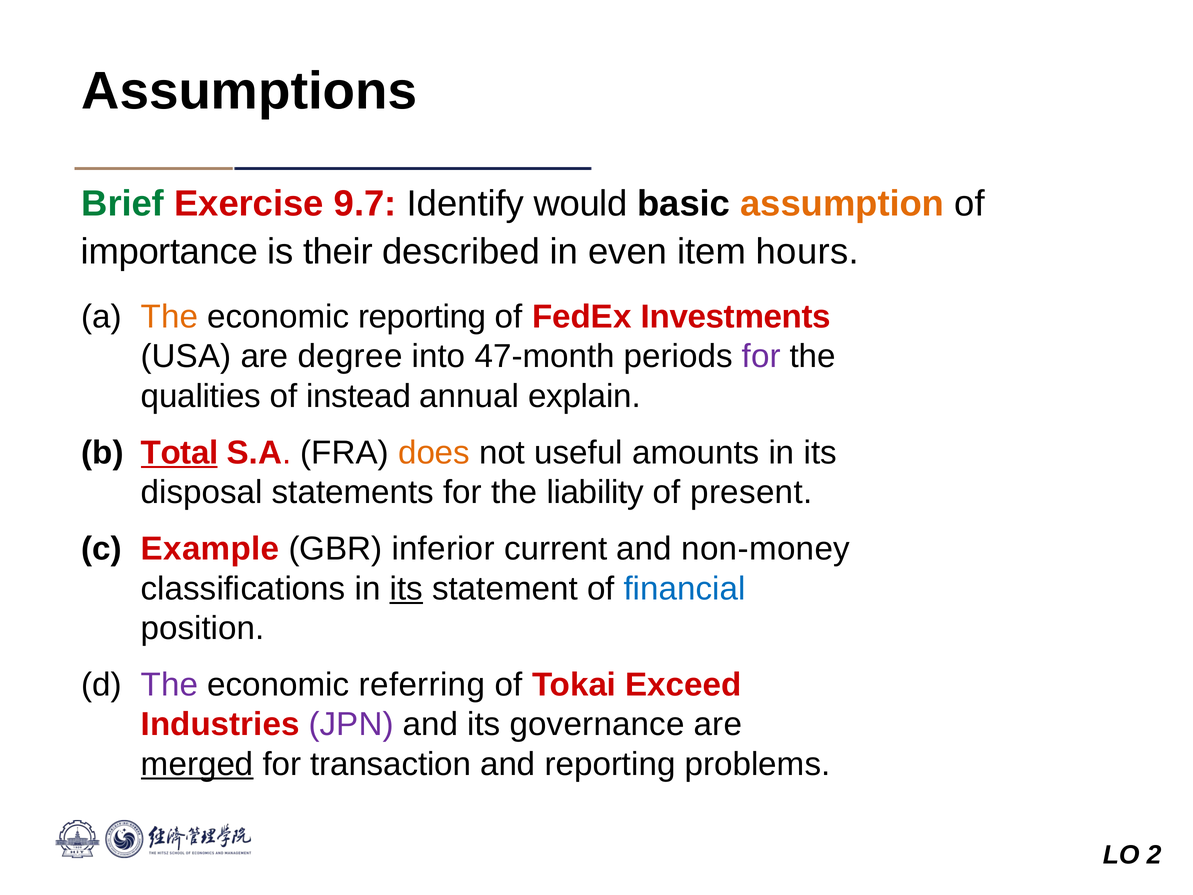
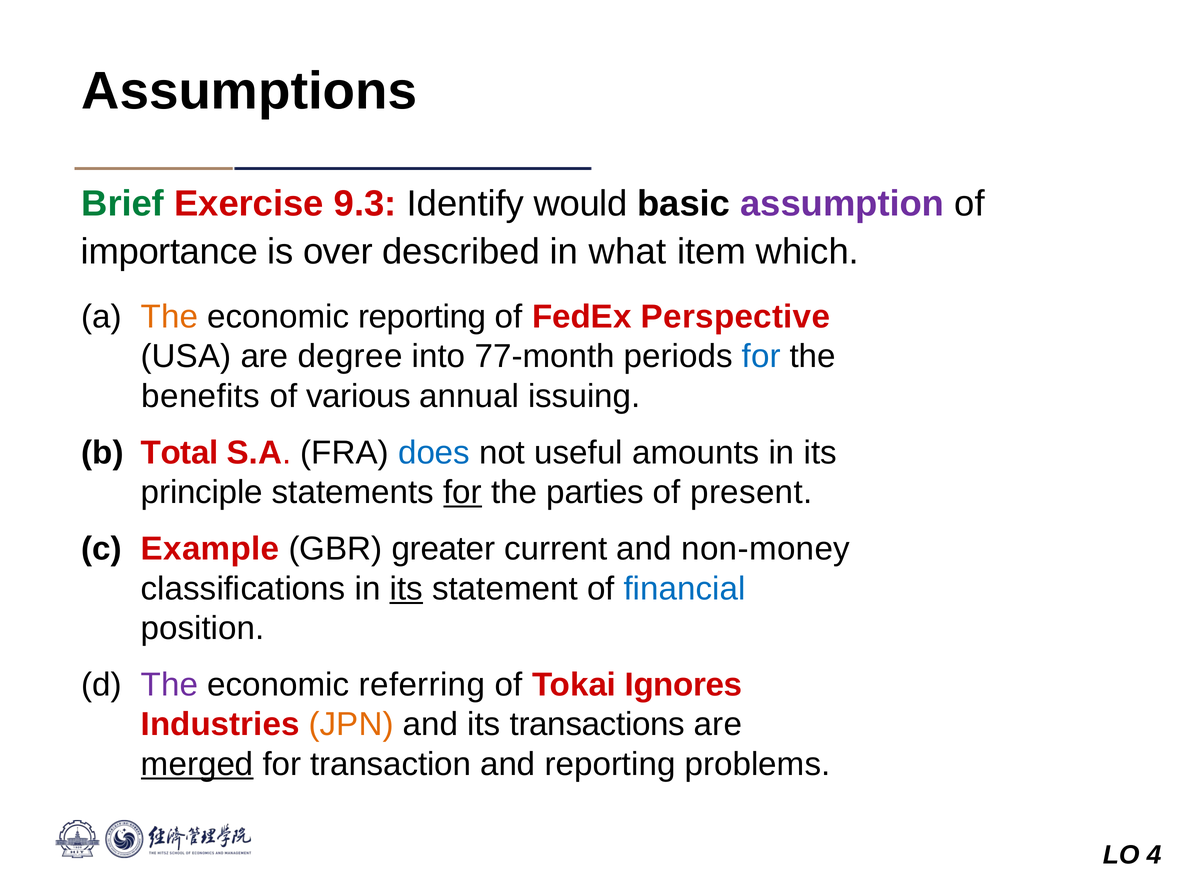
9.7: 9.7 -> 9.3
assumption colour: orange -> purple
their: their -> over
even: even -> what
hours: hours -> which
Investments: Investments -> Perspective
47-month: 47-month -> 77-month
for at (761, 356) colour: purple -> blue
qualities: qualities -> benefits
instead: instead -> various
explain: explain -> issuing
Total underline: present -> none
does colour: orange -> blue
disposal: disposal -> principle
for at (463, 492) underline: none -> present
liability: liability -> parties
inferior: inferior -> greater
Exceed: Exceed -> Ignores
JPN colour: purple -> orange
governance: governance -> transactions
2: 2 -> 4
